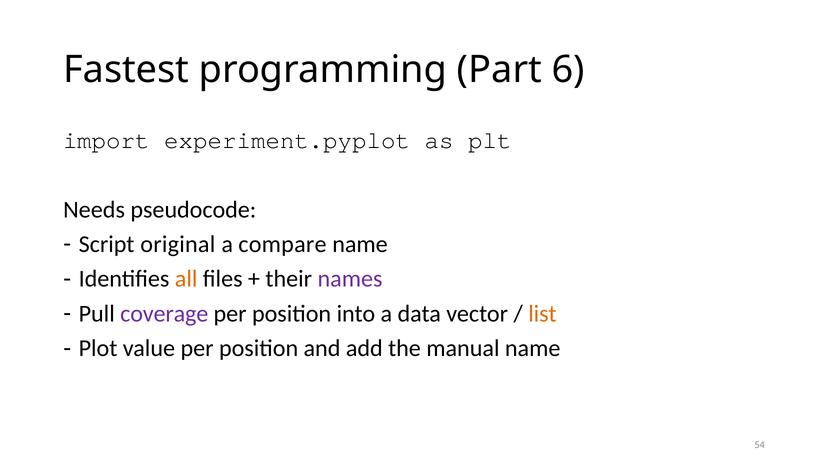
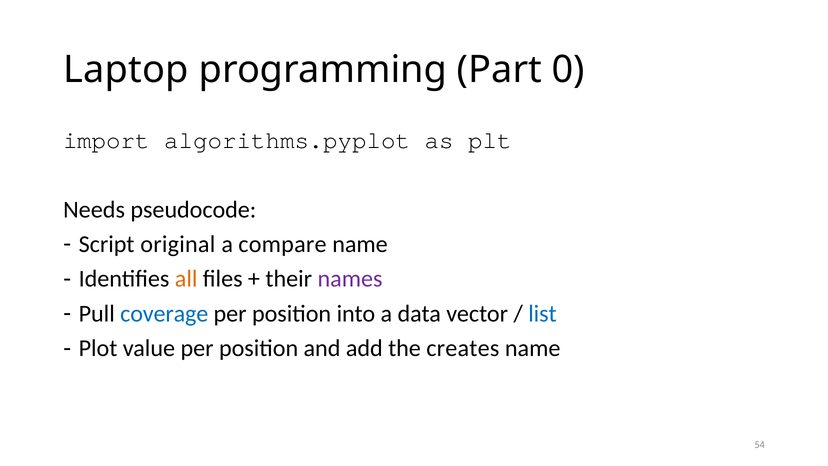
Fastest: Fastest -> Laptop
6: 6 -> 0
experiment.pyplot: experiment.pyplot -> algorithms.pyplot
coverage colour: purple -> blue
list colour: orange -> blue
manual: manual -> creates
